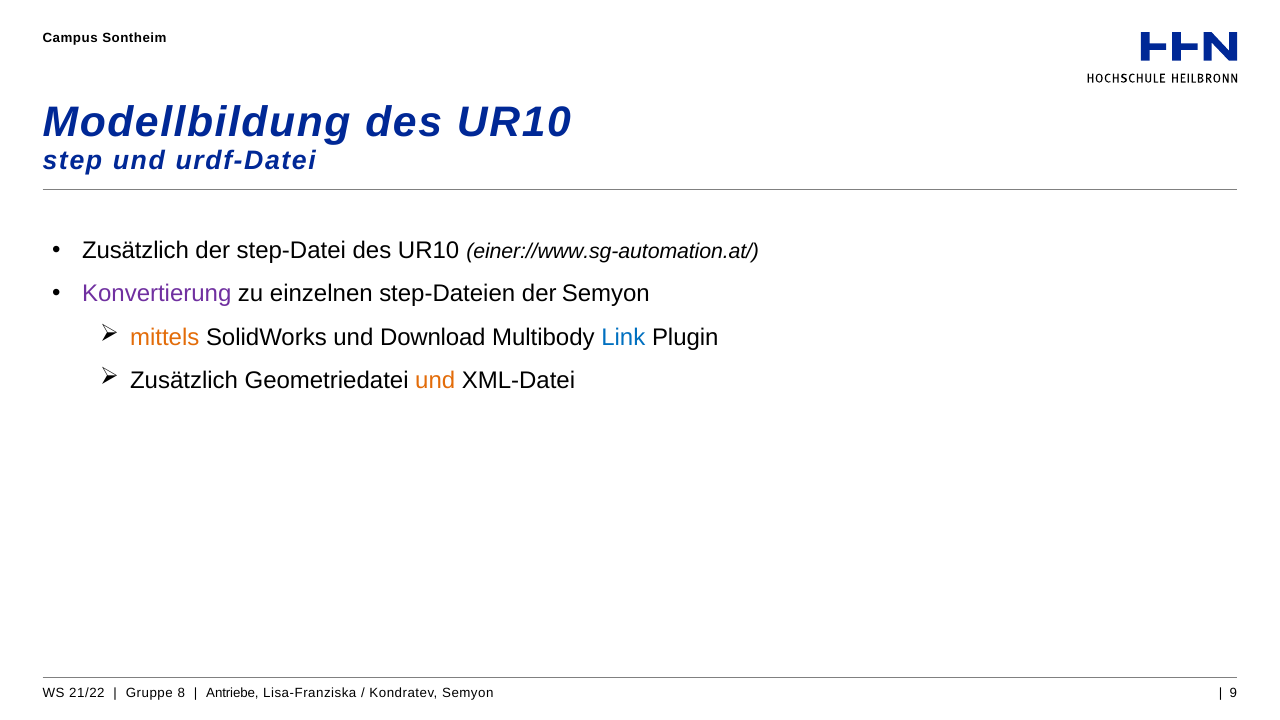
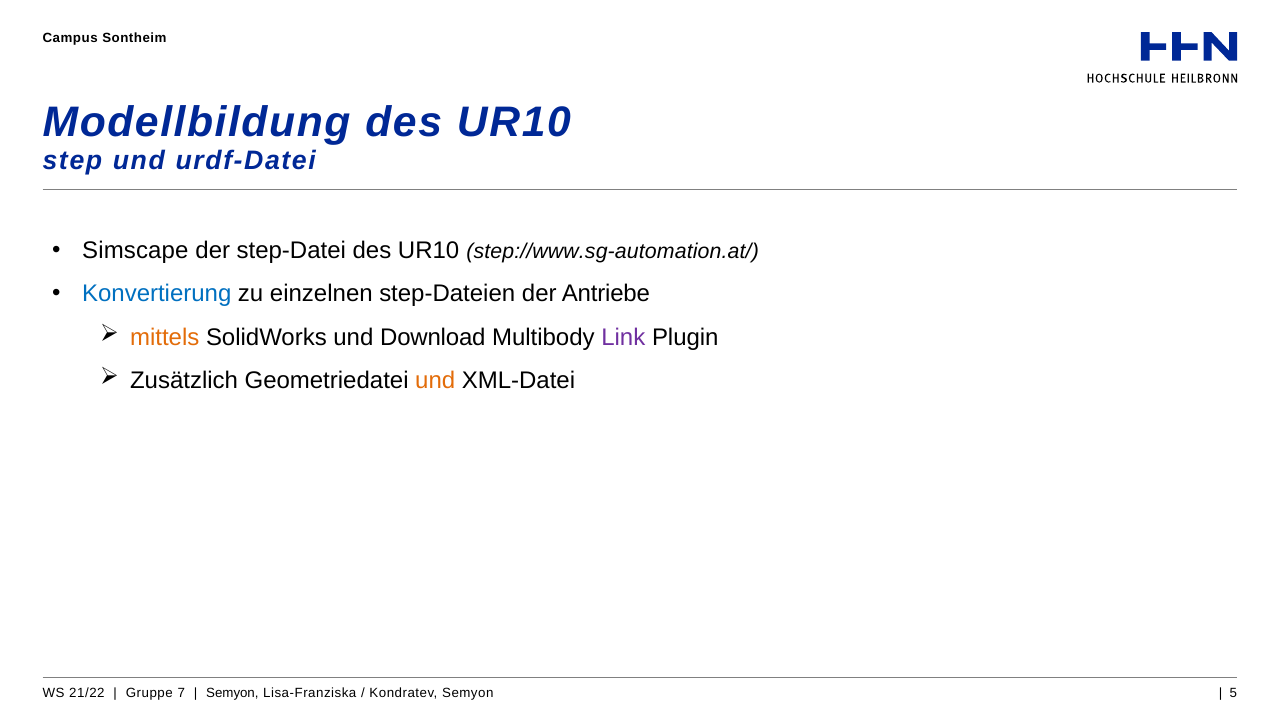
Zusätzlich at (135, 251): Zusätzlich -> Simscape
einer://www.sg-automation.at/: einer://www.sg-automation.at/ -> step://www.sg-automation.at/
Konvertierung colour: purple -> blue
der Semyon: Semyon -> Antriebe
Link colour: blue -> purple
8: 8 -> 7
Antriebe at (232, 693): Antriebe -> Semyon
9: 9 -> 5
